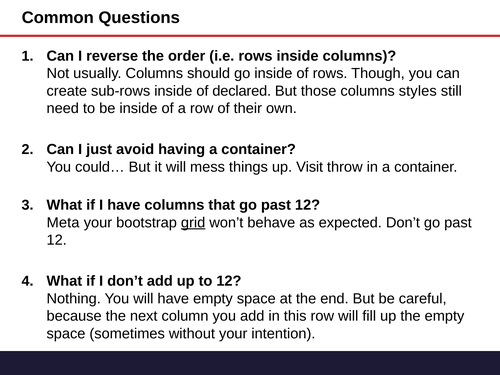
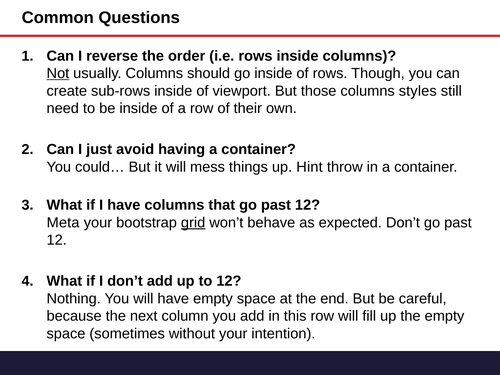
Not underline: none -> present
declared: declared -> viewport
Visit: Visit -> Hint
